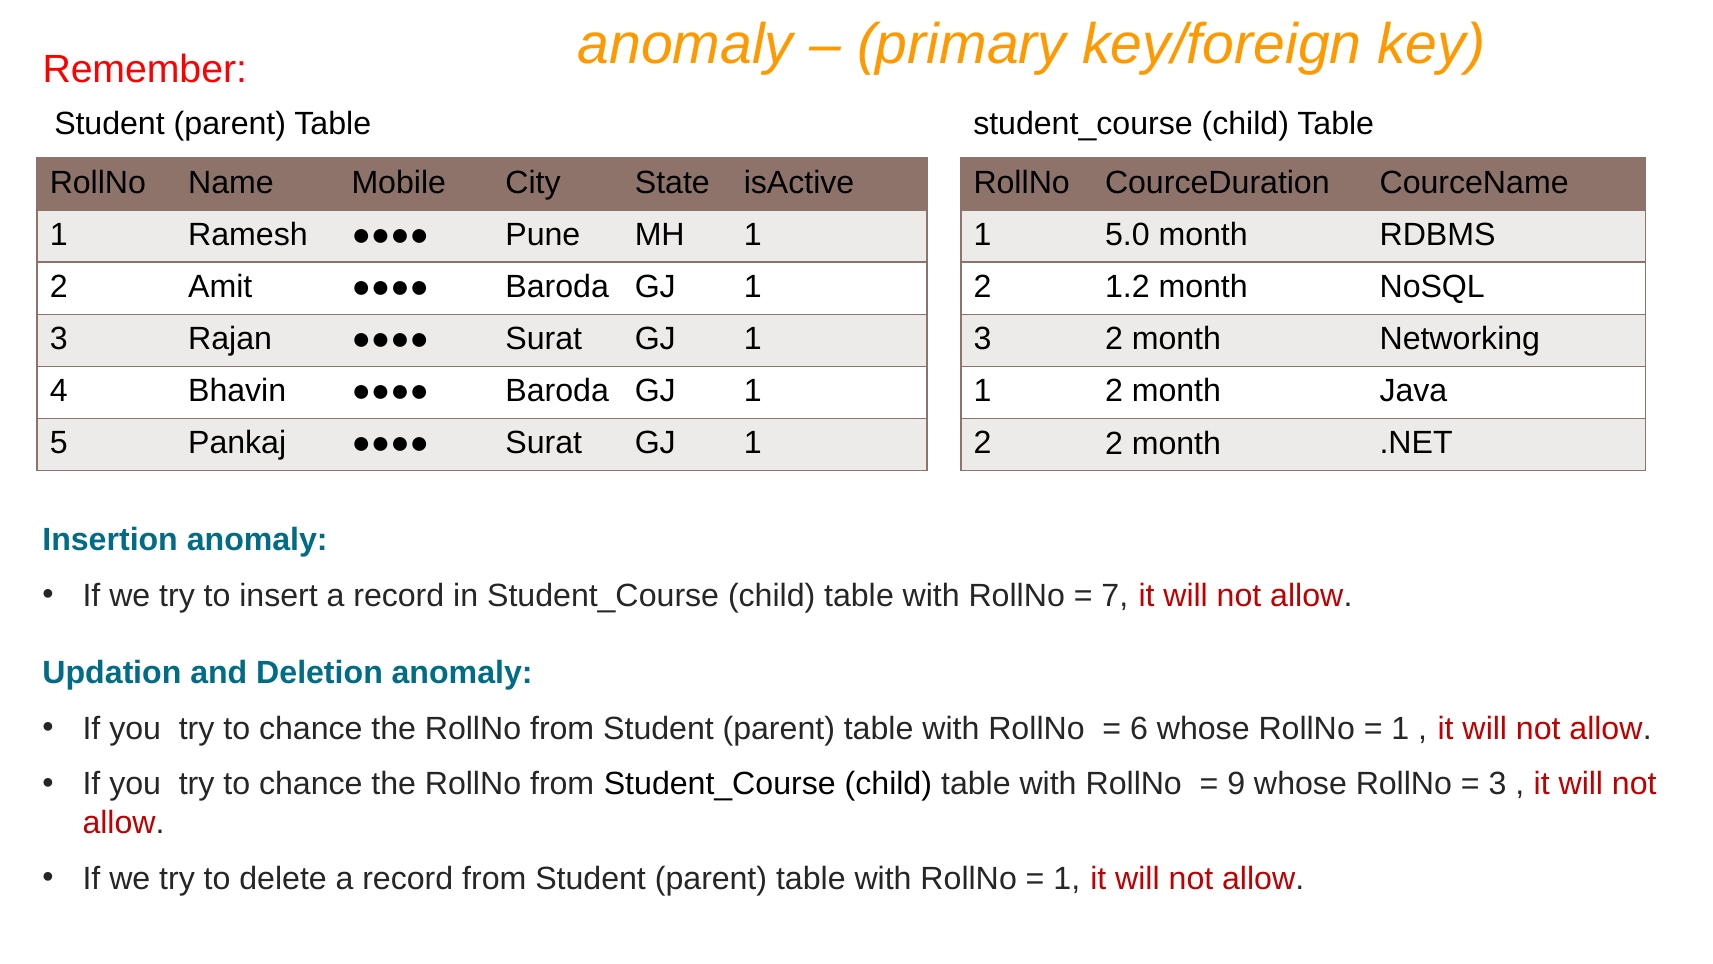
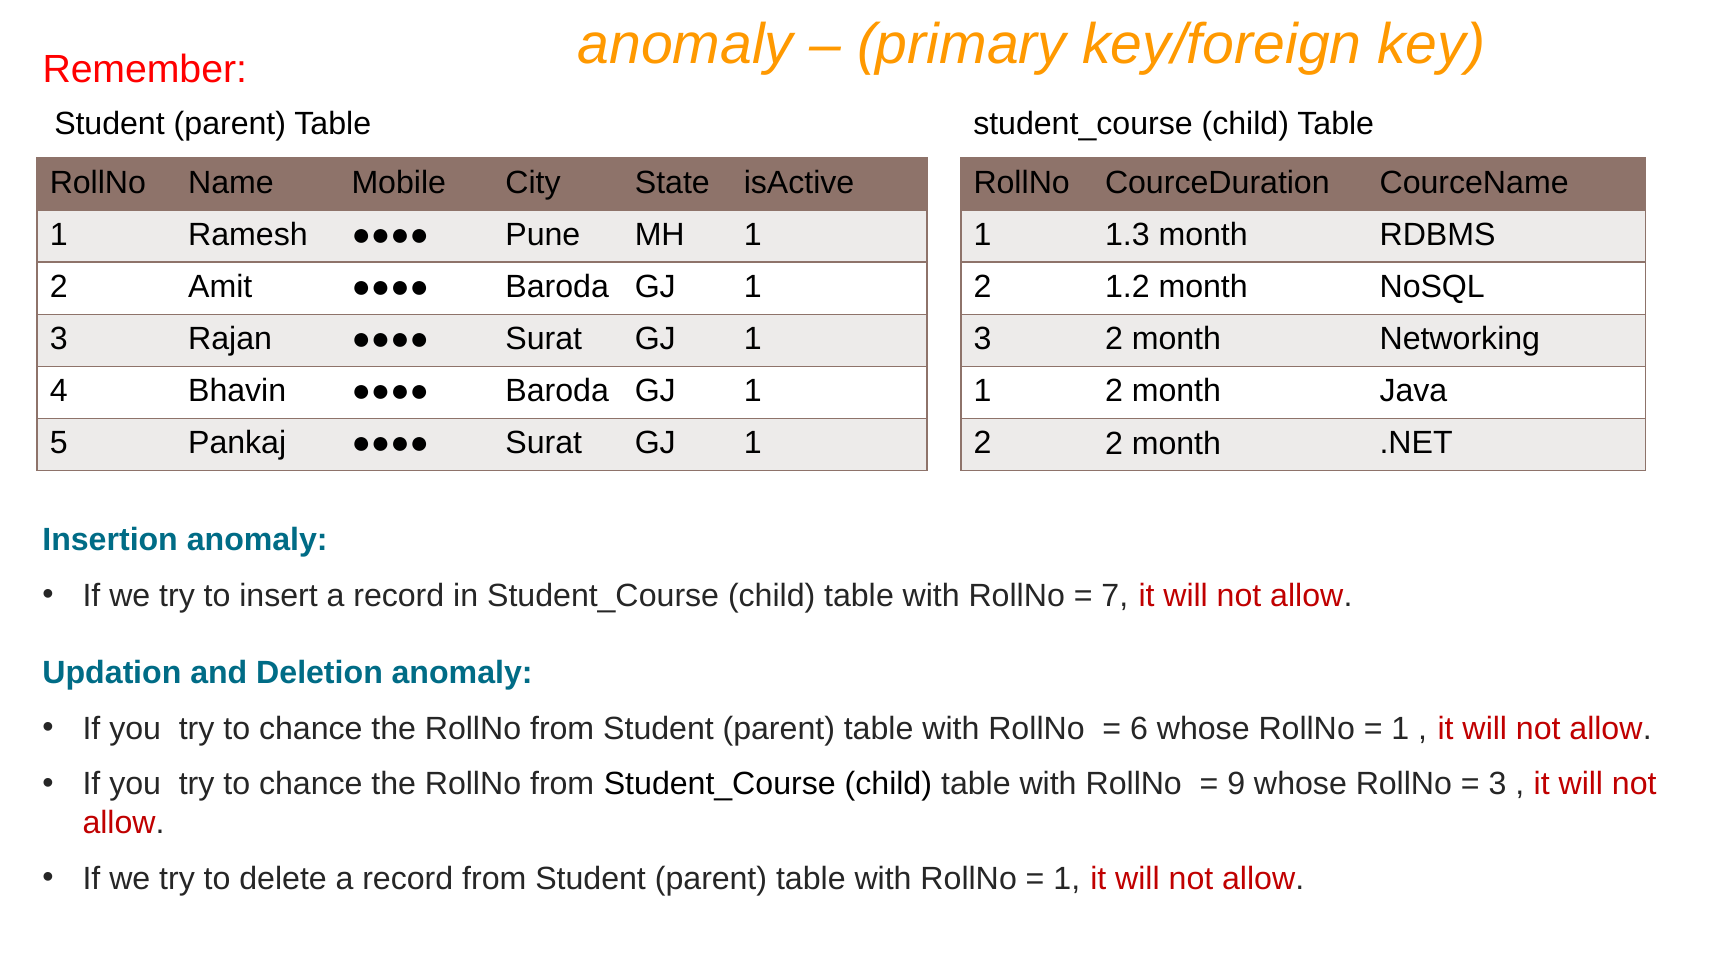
5.0: 5.0 -> 1.3
